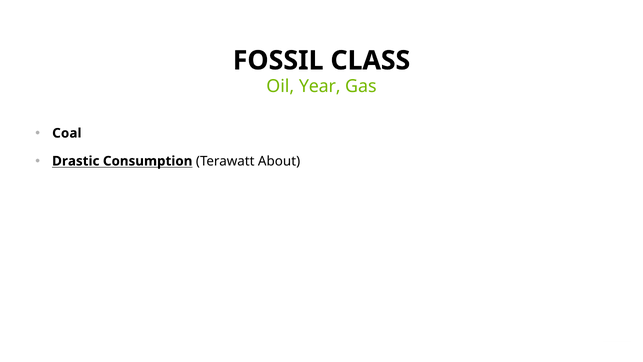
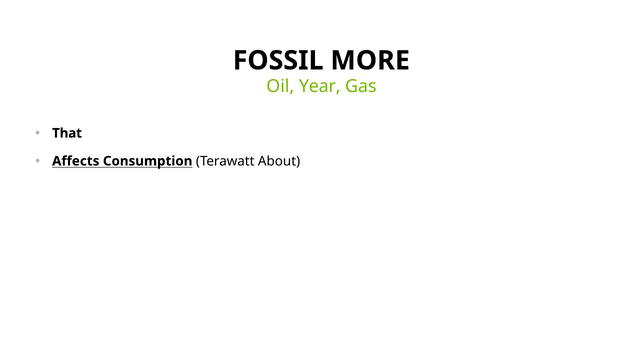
CLASS: CLASS -> MORE
Coal: Coal -> That
Drastic: Drastic -> Affects
